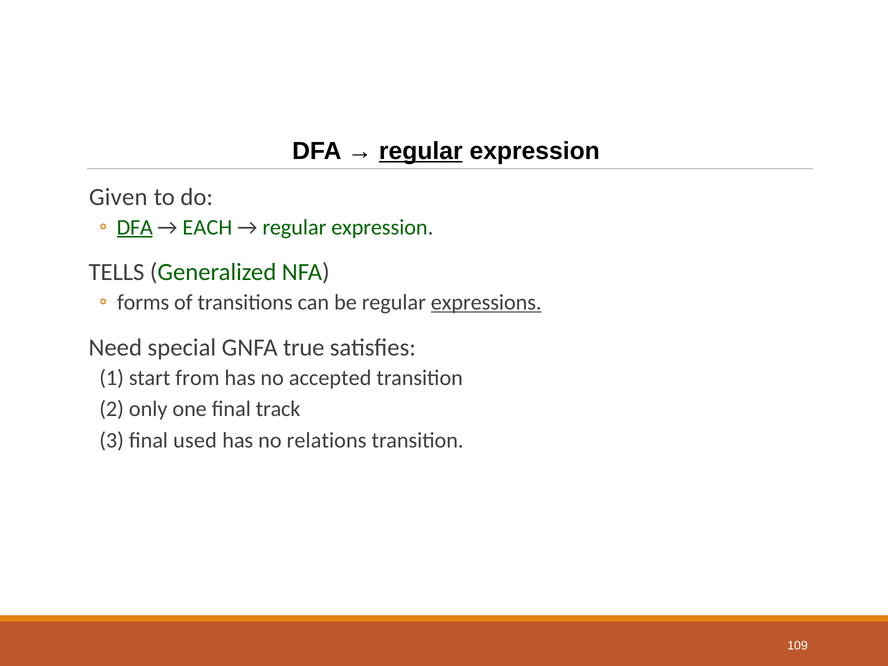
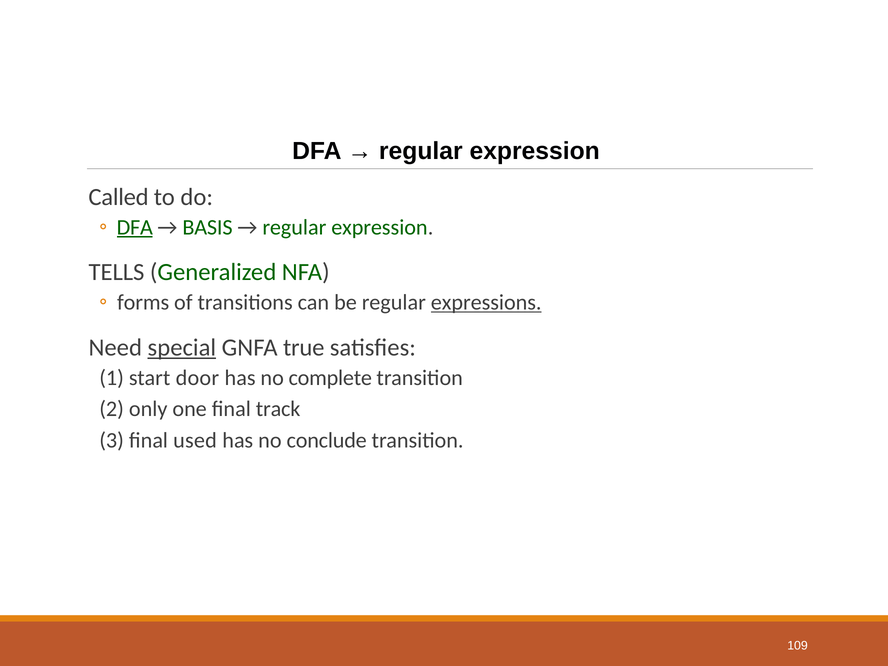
regular at (421, 151) underline: present -> none
Given: Given -> Called
EACH: EACH -> BASIS
special underline: none -> present
from: from -> door
accepted: accepted -> complete
relations: relations -> conclude
